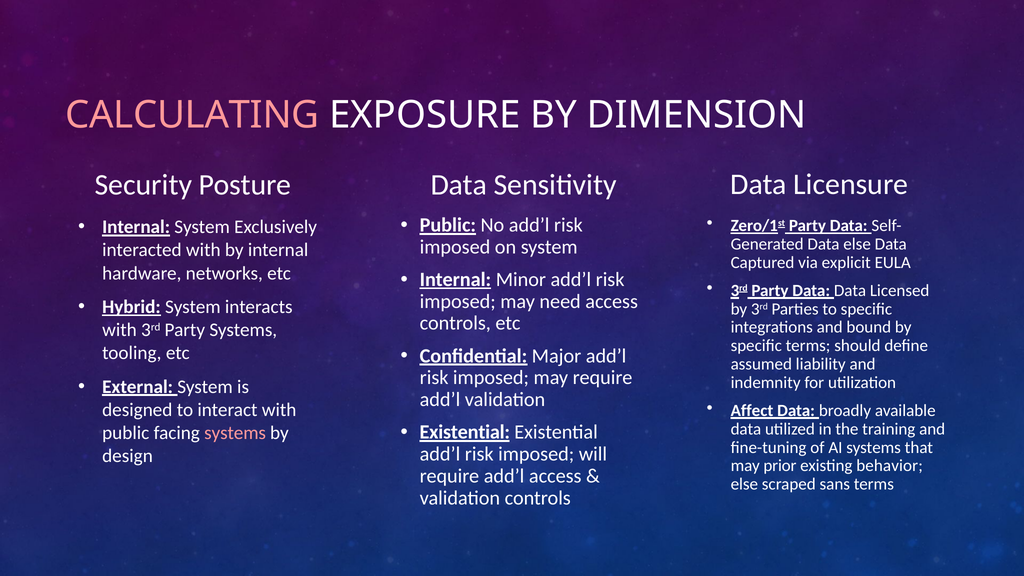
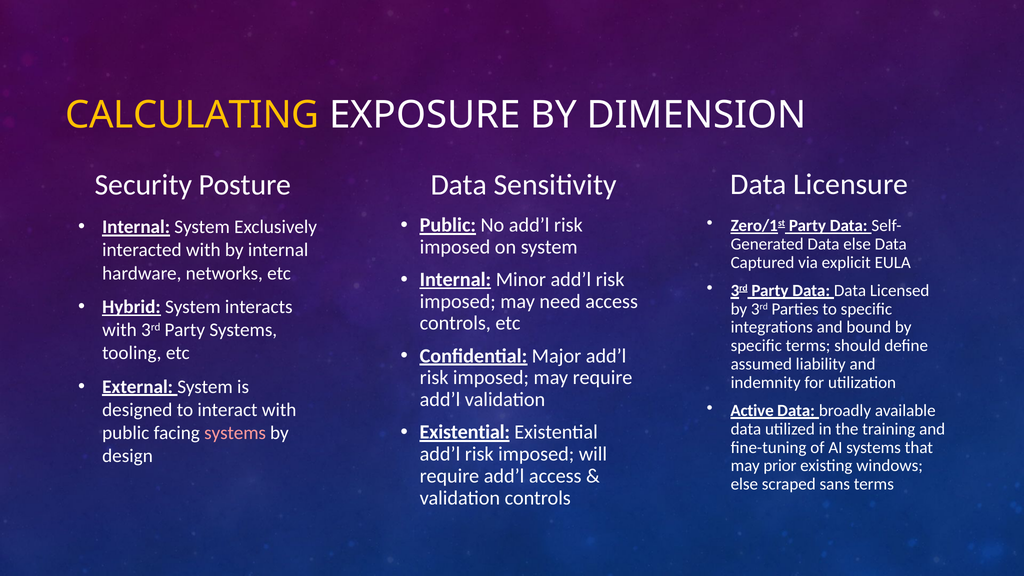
CALCULATING colour: pink -> yellow
Affect: Affect -> Active
behavior: behavior -> windows
